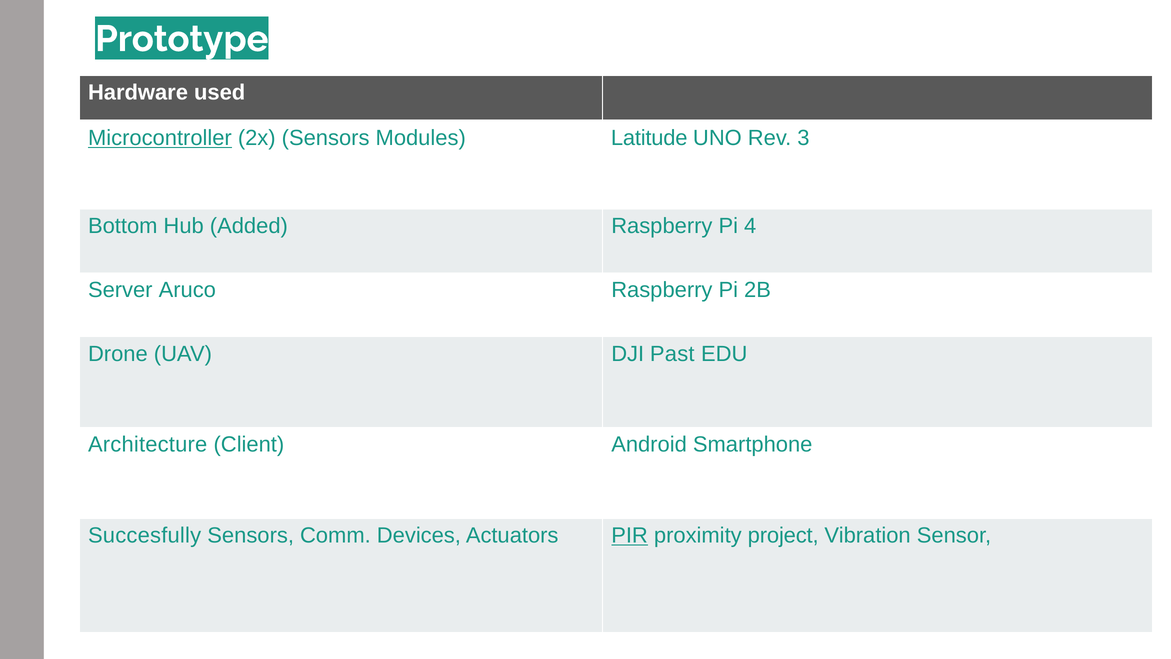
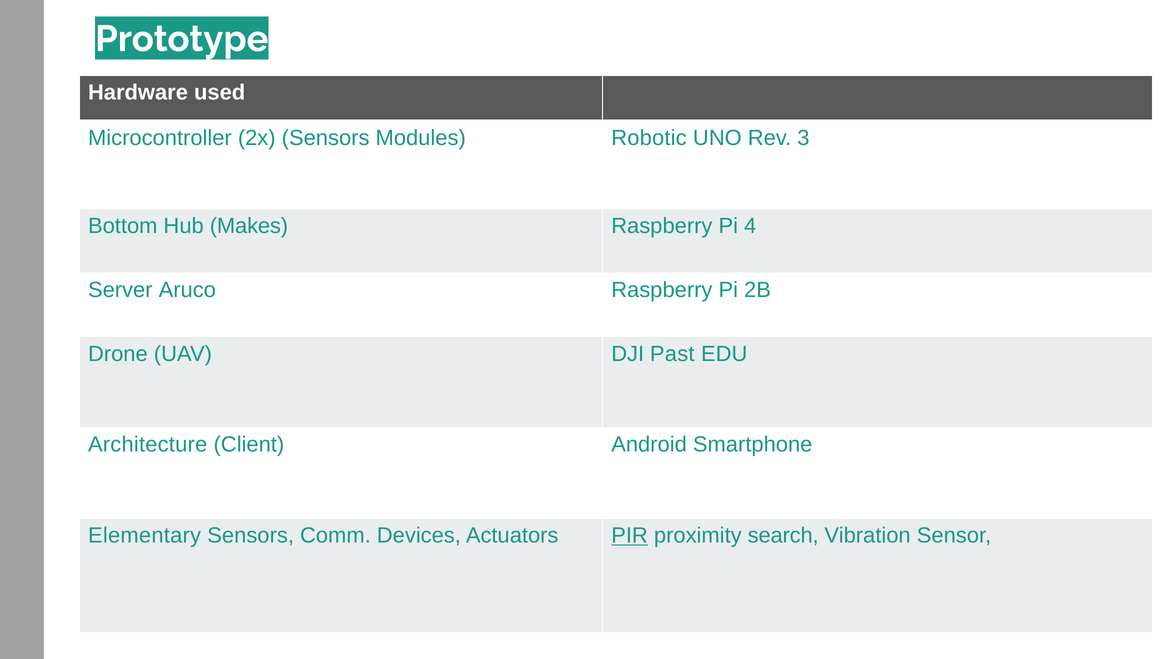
Microcontroller underline: present -> none
Latitude: Latitude -> Robotic
Added: Added -> Makes
Succesfully: Succesfully -> Elementary
project: project -> search
